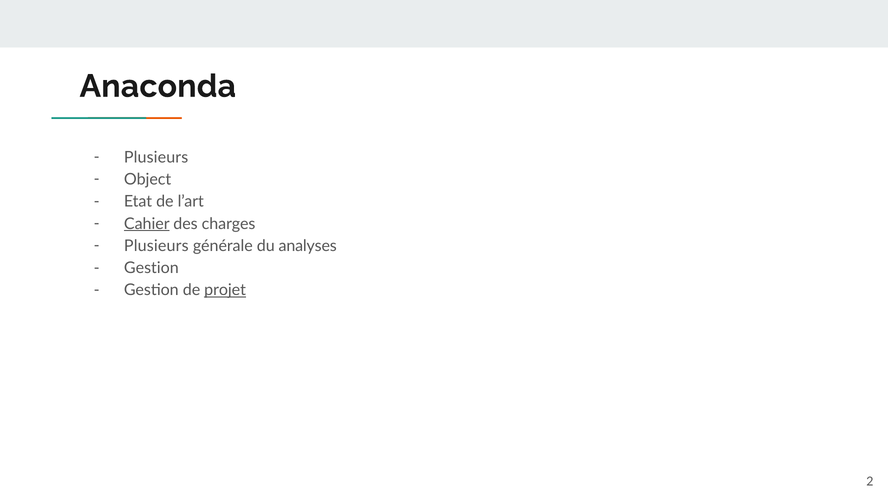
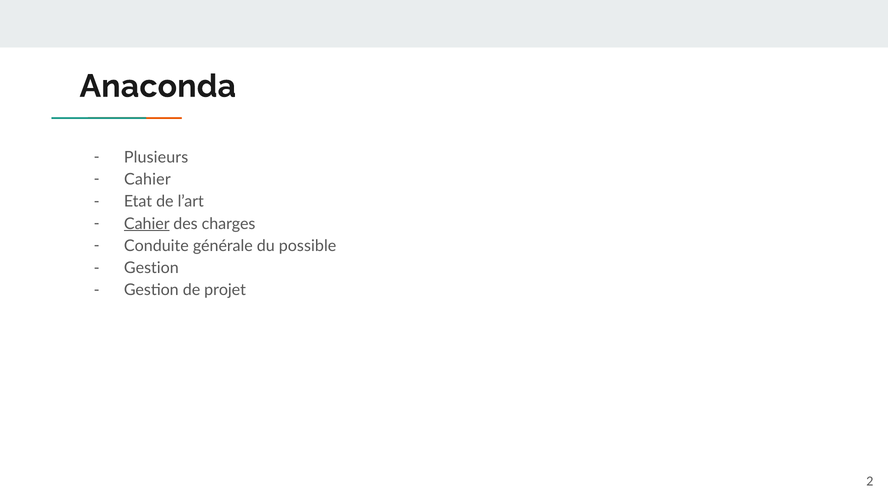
Object at (148, 179): Object -> Cahier
Plusieurs at (156, 246): Plusieurs -> Conduite
analyses: analyses -> possible
projet underline: present -> none
